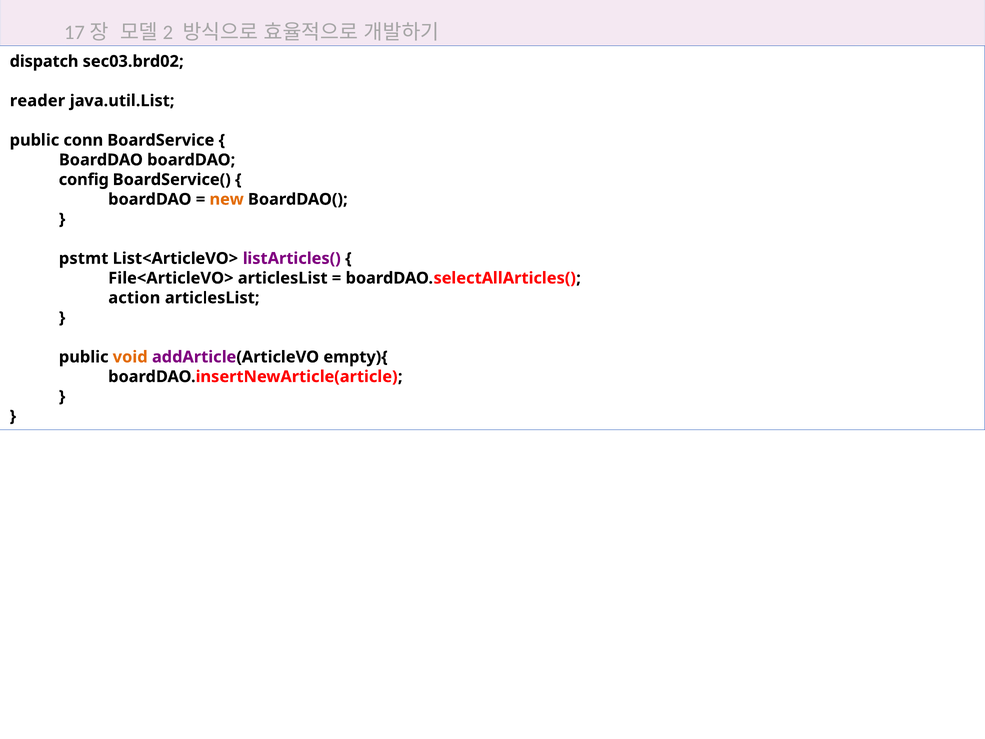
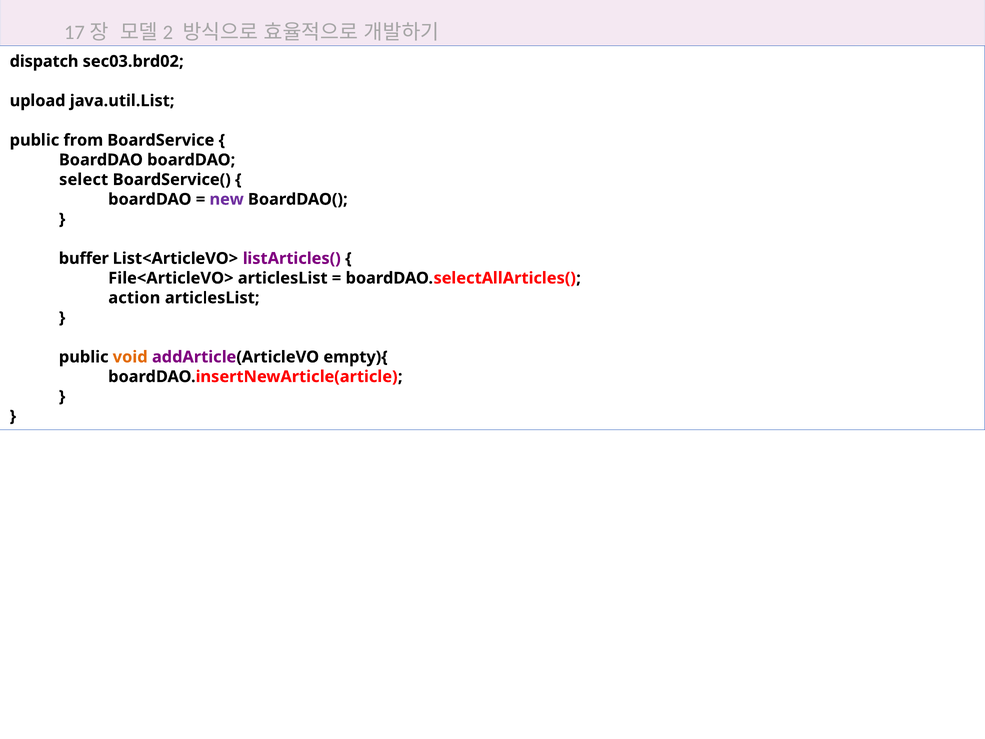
reader: reader -> upload
conn: conn -> from
config: config -> select
new colour: orange -> purple
pstmt: pstmt -> buffer
